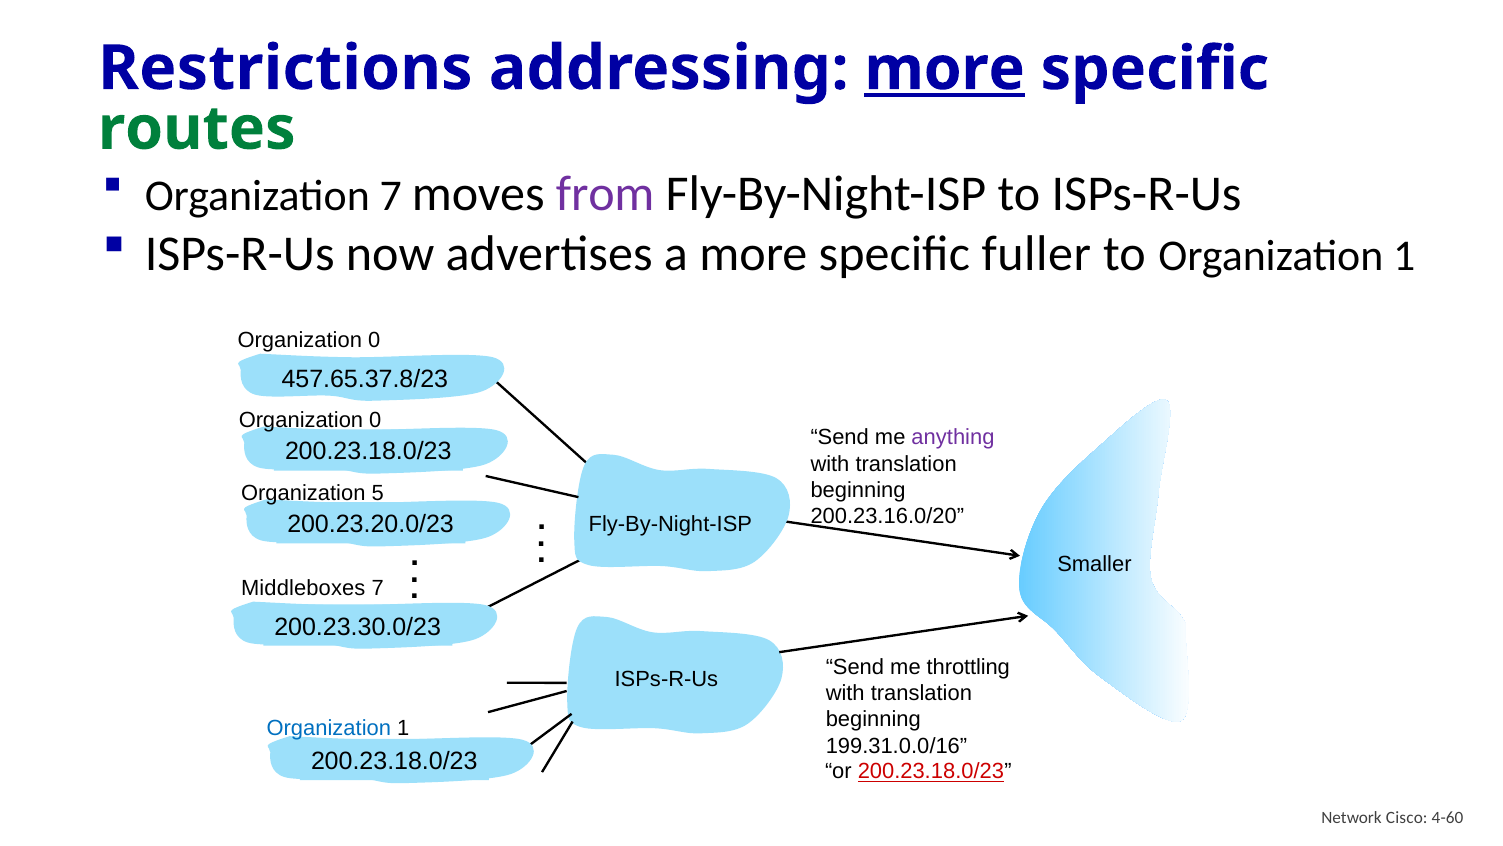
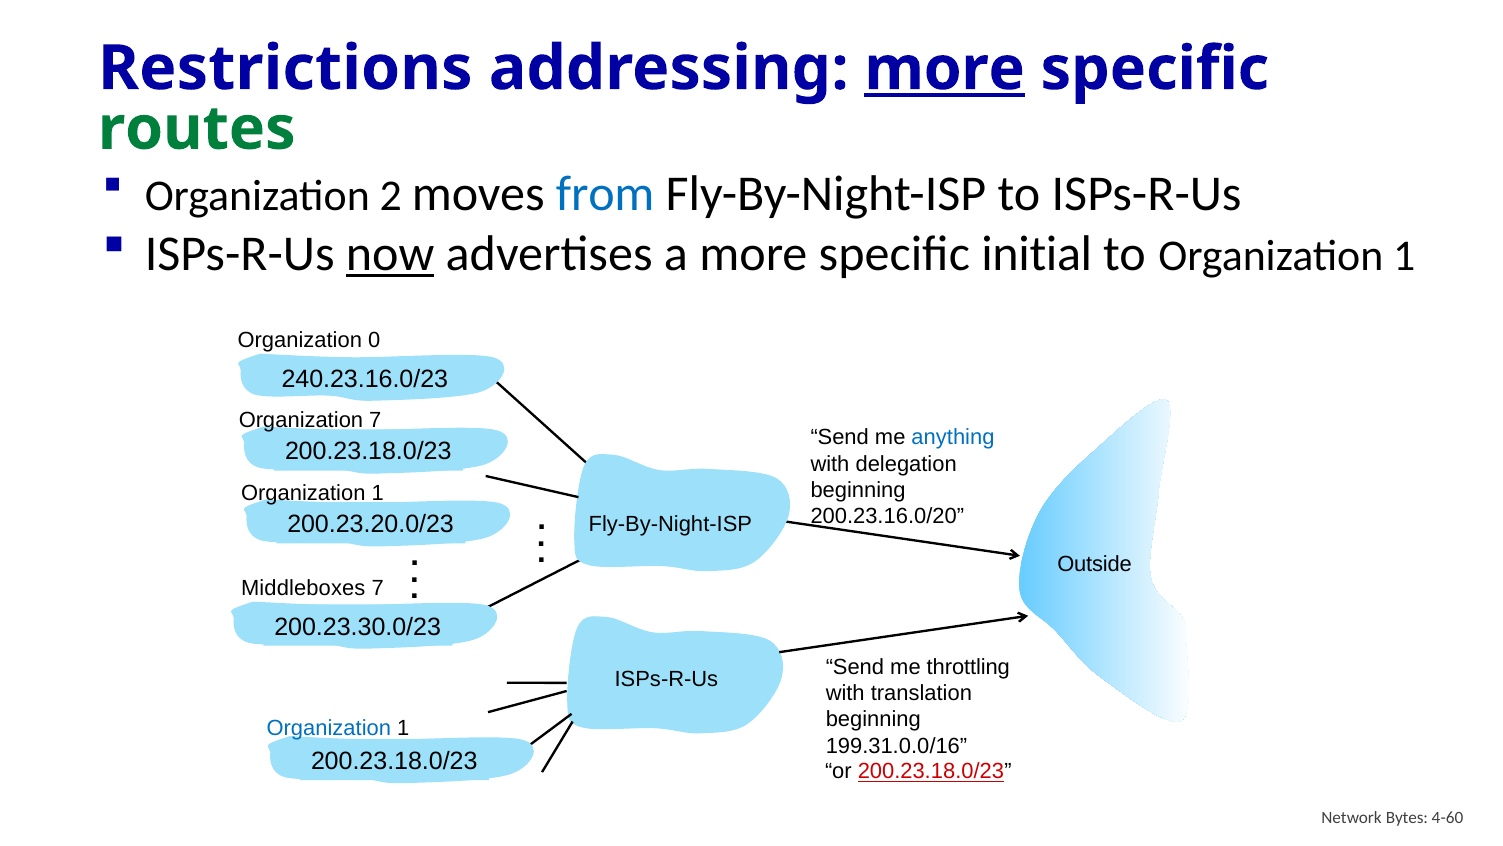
Organization 7: 7 -> 2
from colour: purple -> blue
now underline: none -> present
fuller: fuller -> initial
457.65.37.8/23: 457.65.37.8/23 -> 240.23.16.0/23
0 at (375, 420): 0 -> 7
anything colour: purple -> blue
translation at (906, 464): translation -> delegation
5 at (378, 493): 5 -> 1
Smaller: Smaller -> Outside
Cisco: Cisco -> Bytes
